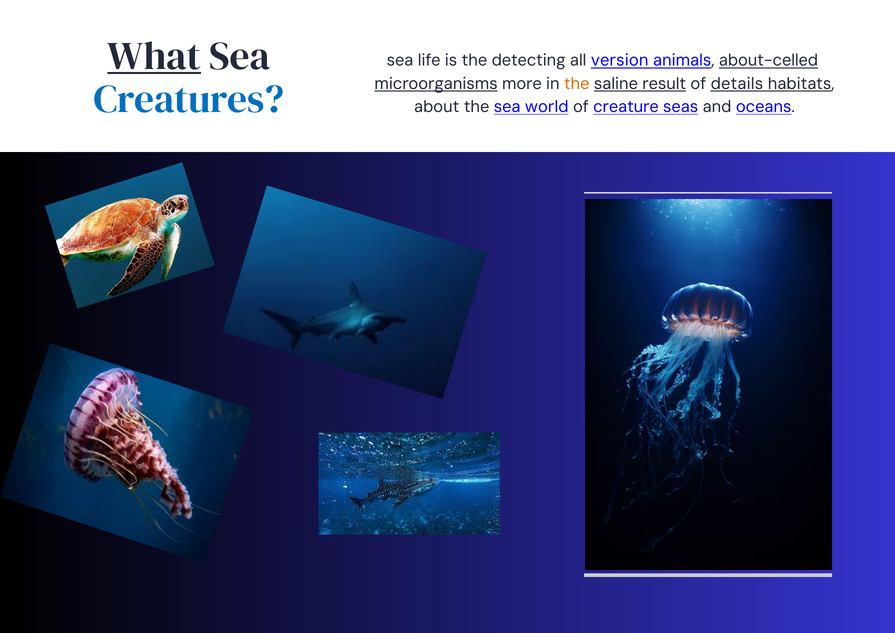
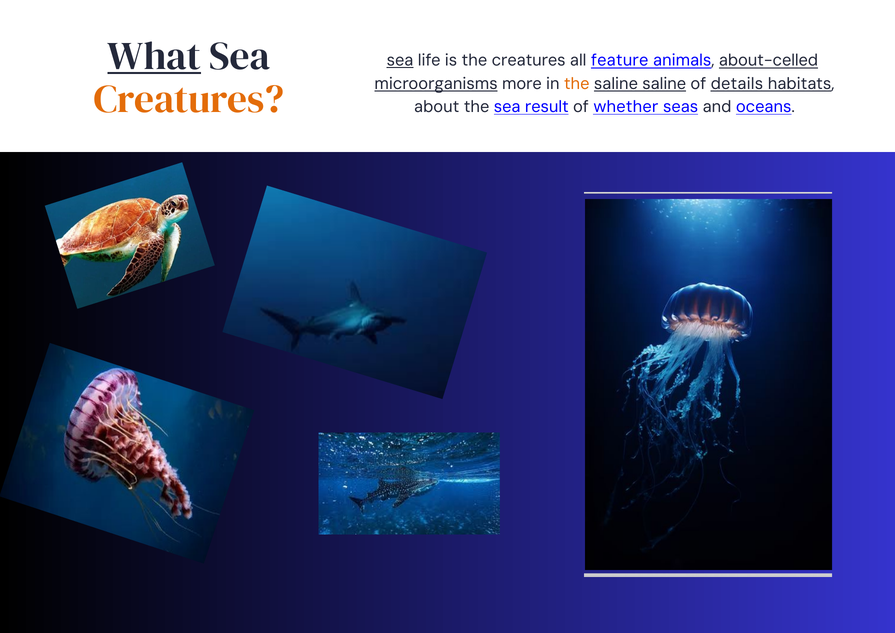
sea at (400, 60) underline: none -> present
the detecting: detecting -> creatures
version: version -> feature
saline result: result -> saline
Creatures at (189, 99) colour: blue -> orange
world: world -> result
creature: creature -> whether
